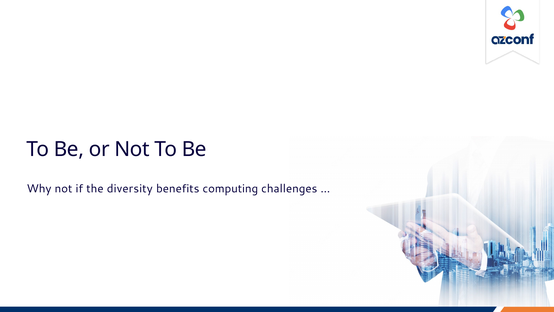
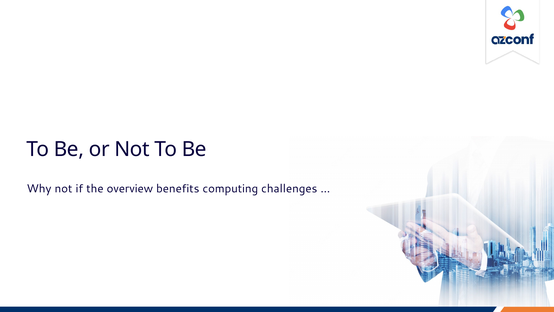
diversity: diversity -> overview
